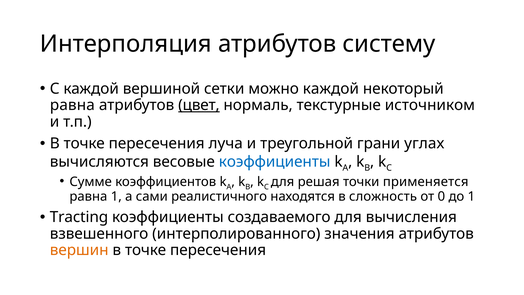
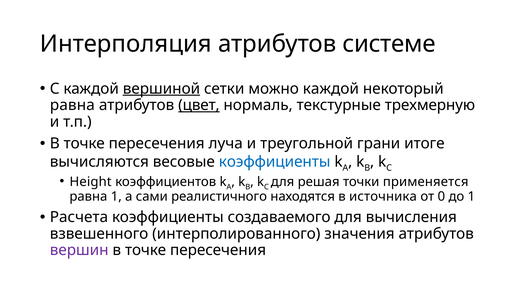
систему: систему -> системе
вершиной underline: none -> present
источником: источником -> трехмерную
углах: углах -> итоге
Сумме: Сумме -> Height
сложность: сложность -> источника
Tracting: Tracting -> Расчета
вершин colour: orange -> purple
